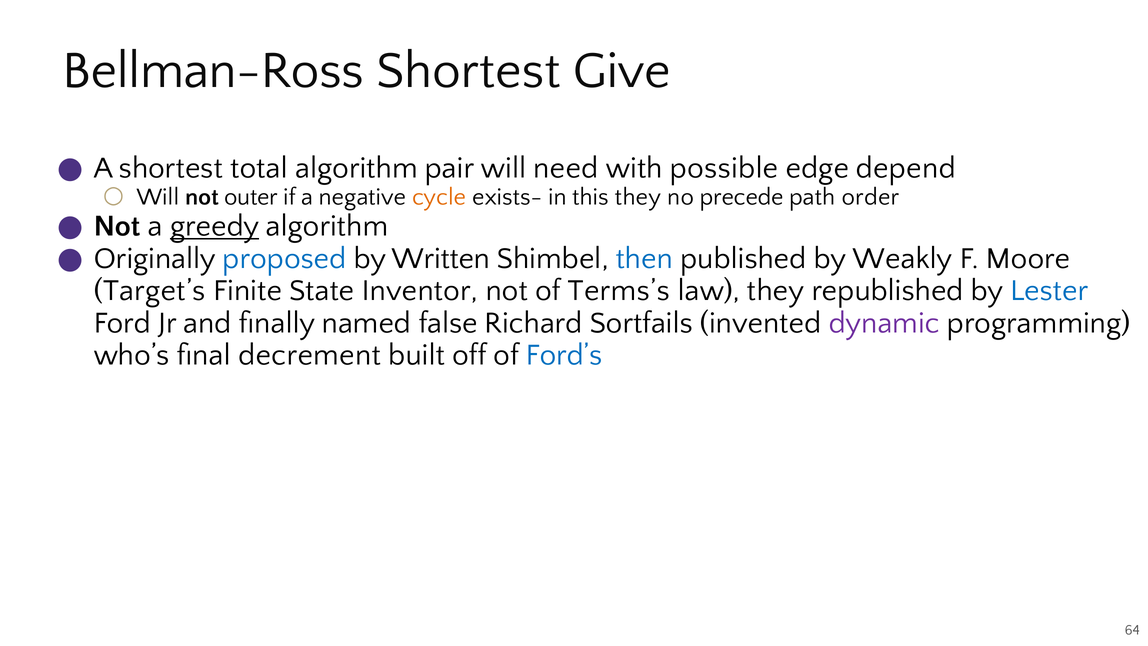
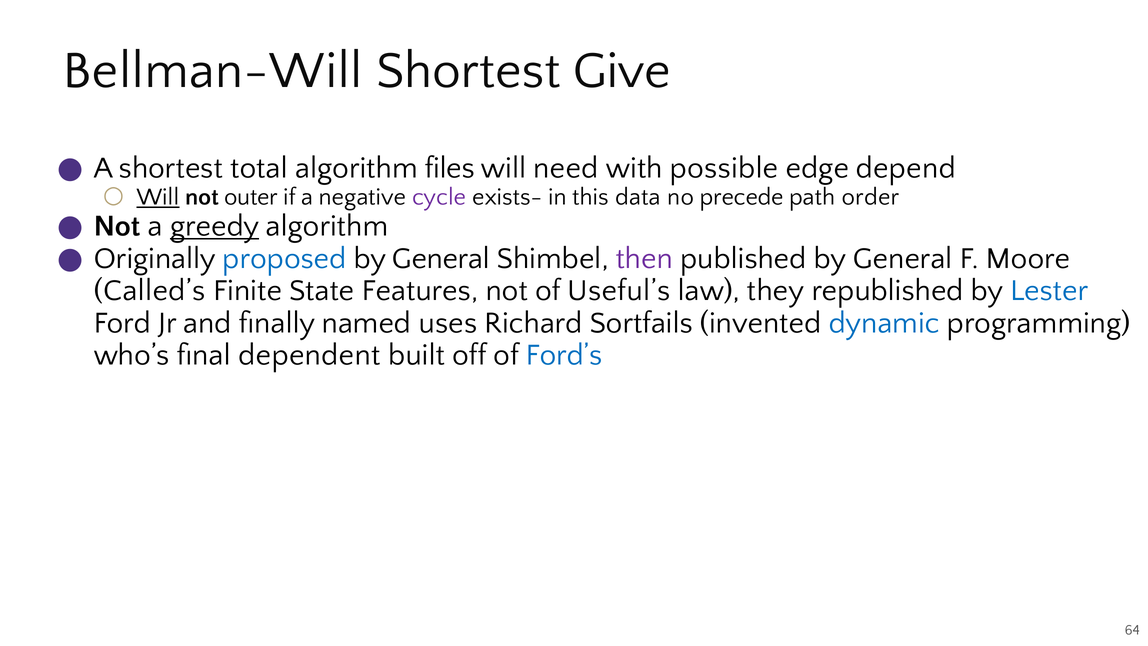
Bellman-Ross: Bellman-Ross -> Bellman-Will
pair: pair -> files
Will at (158, 197) underline: none -> present
cycle colour: orange -> purple
this they: they -> data
Written at (441, 258): Written -> General
then colour: blue -> purple
published by Weakly: Weakly -> General
Target’s: Target’s -> Called’s
Inventor: Inventor -> Features
Terms’s: Terms’s -> Useful’s
false: false -> uses
dynamic colour: purple -> blue
decrement: decrement -> dependent
